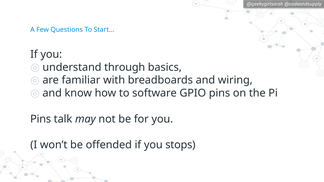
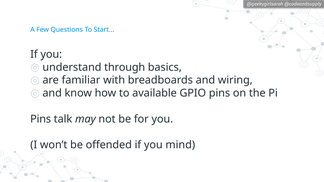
software: software -> available
stops: stops -> mind
